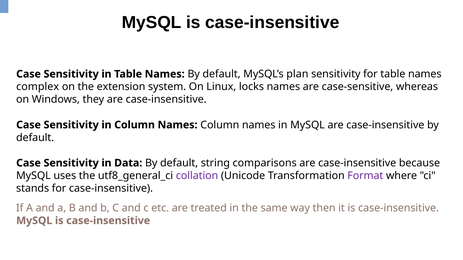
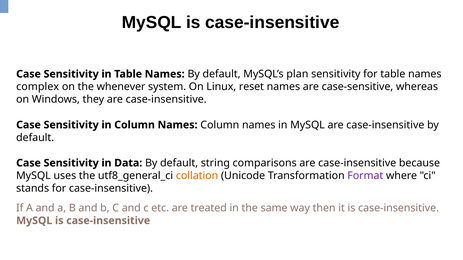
extension: extension -> whenever
locks: locks -> reset
collation colour: purple -> orange
